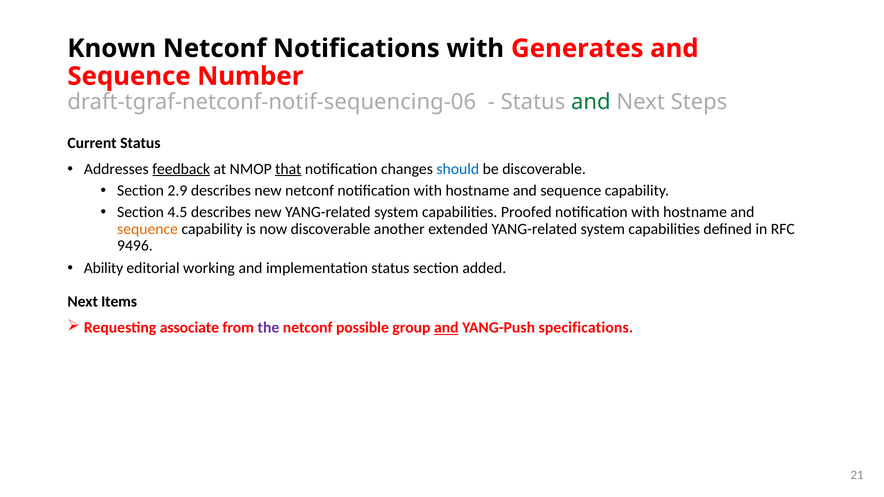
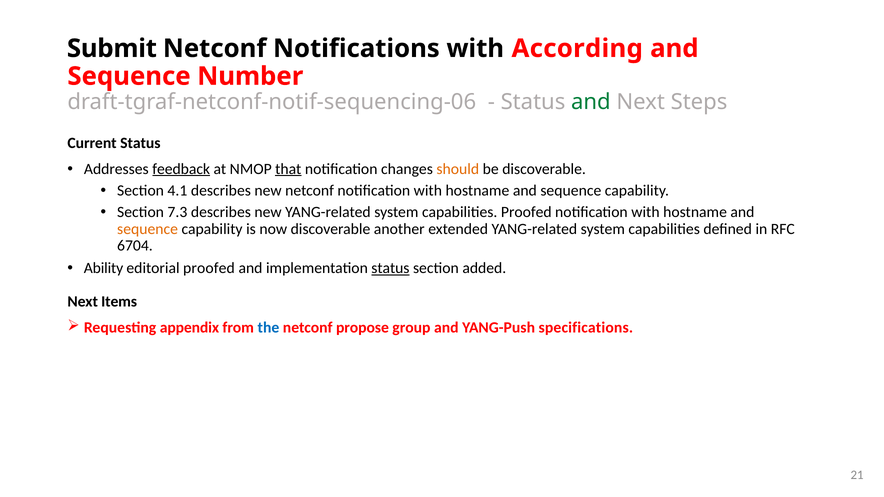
Known: Known -> Submit
Generates: Generates -> According
should colour: blue -> orange
2.9: 2.9 -> 4.1
4.5: 4.5 -> 7.3
9496: 9496 -> 6704
editorial working: working -> proofed
status at (390, 268) underline: none -> present
associate: associate -> appendix
the colour: purple -> blue
possible: possible -> propose
and at (446, 328) underline: present -> none
